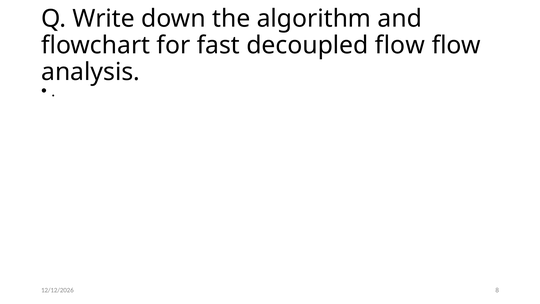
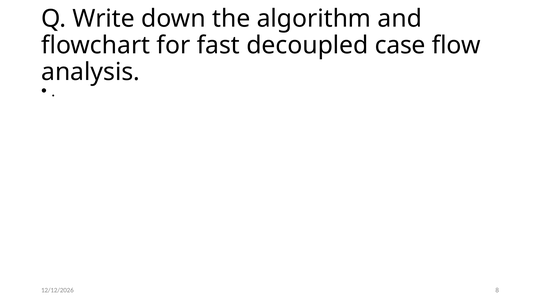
decoupled flow: flow -> case
